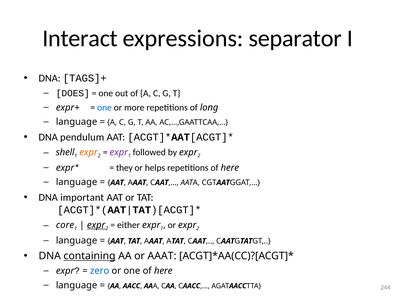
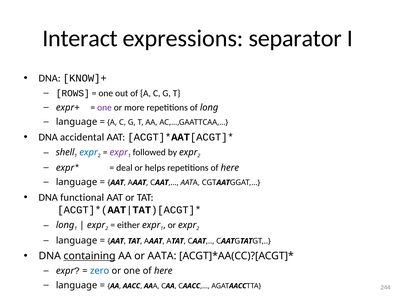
TAGS]+: TAGS]+ -> KNOW]+
DOES: DOES -> ROWS
one at (104, 107) colour: blue -> purple
pendulum: pendulum -> accidental
expr at (89, 152) colour: orange -> blue
they: they -> deal
important: important -> functional
core at (65, 225): core -> long
expr at (96, 225) underline: present -> none
or AAAT: AAAT -> AATA
